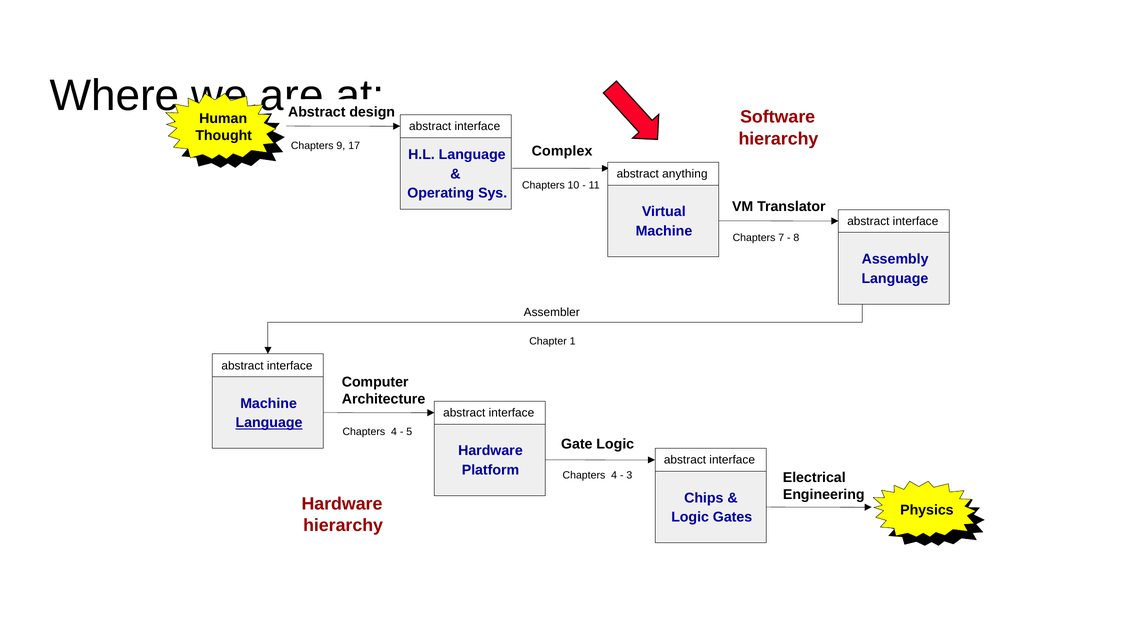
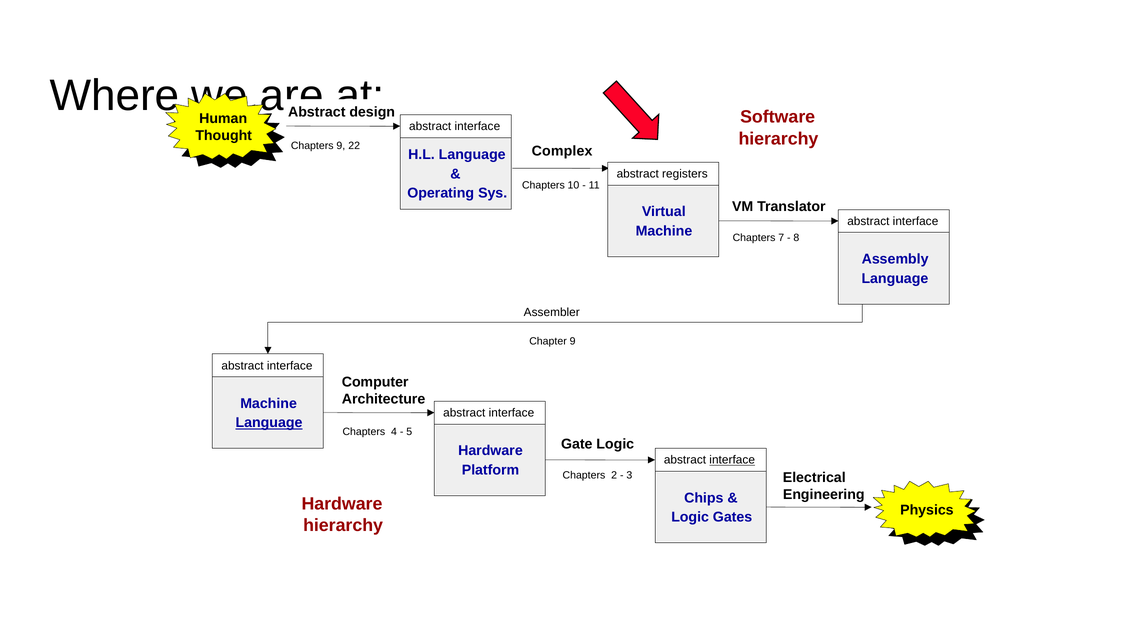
17: 17 -> 22
anything: anything -> registers
Chapter 1: 1 -> 9
interface at (732, 460) underline: none -> present
4 at (614, 476): 4 -> 2
